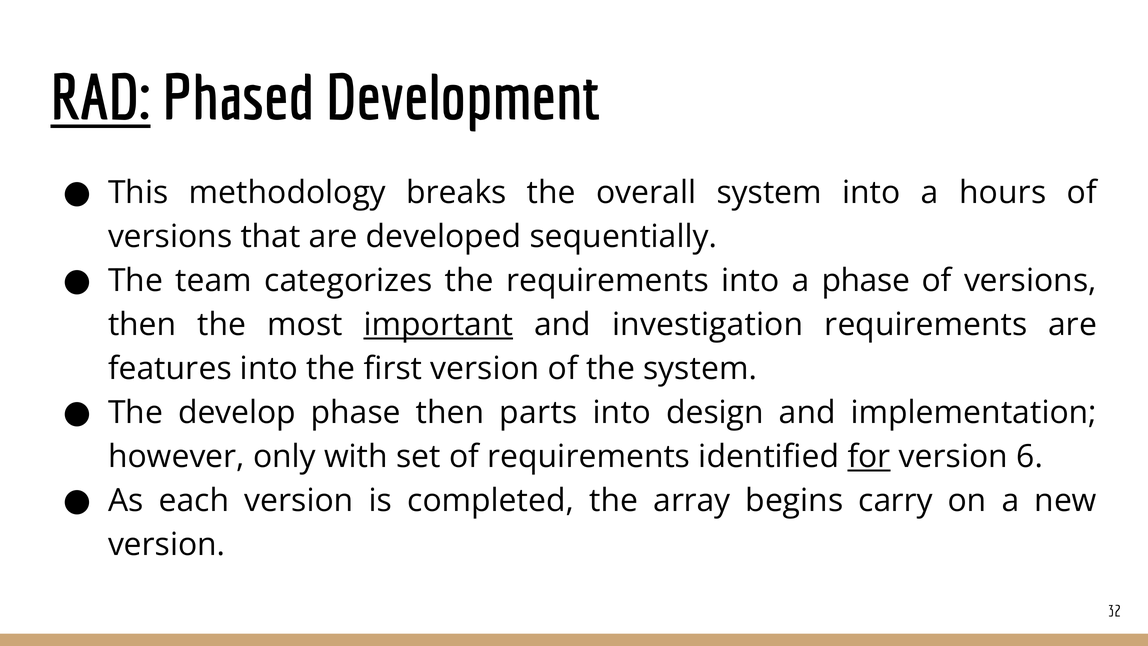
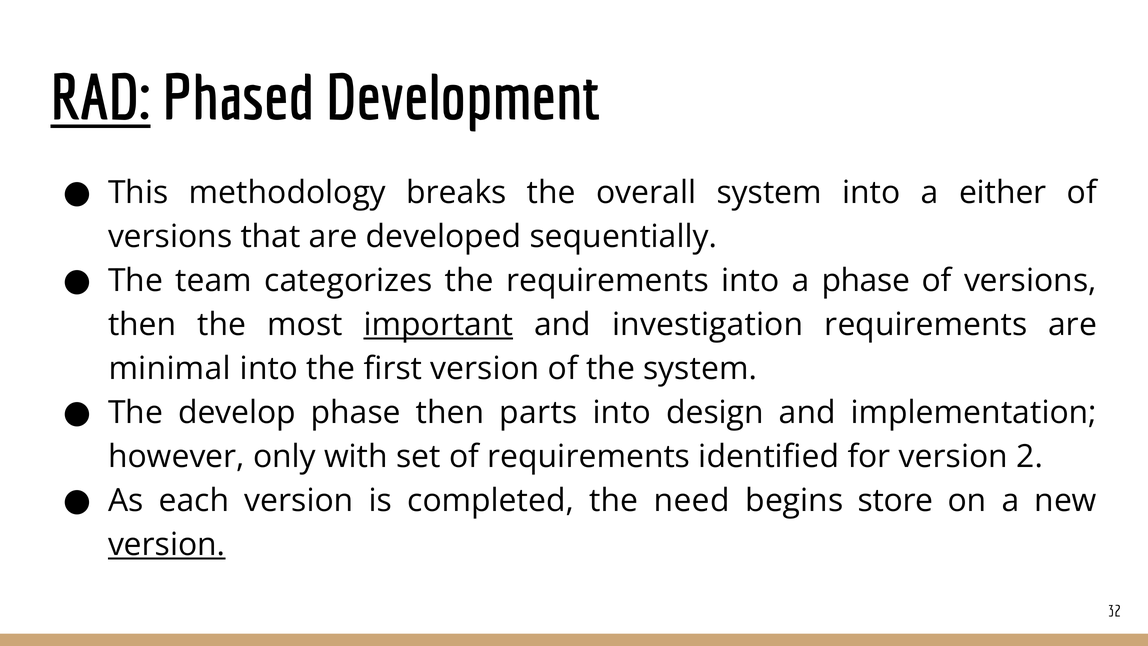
hours: hours -> either
features: features -> minimal
for underline: present -> none
6: 6 -> 2
array: array -> need
carry: carry -> store
version at (167, 545) underline: none -> present
